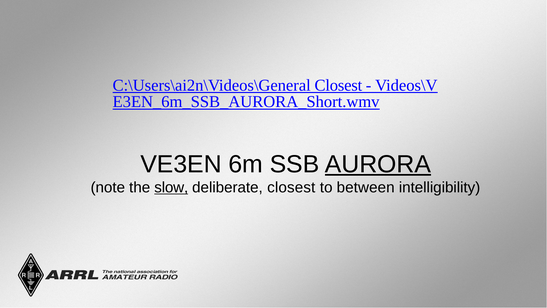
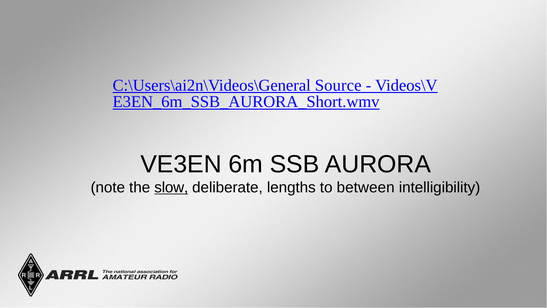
C:\Users\ai2n\Videos\General Closest: Closest -> Source
AURORA underline: present -> none
deliberate closest: closest -> lengths
